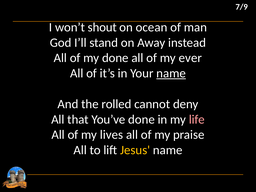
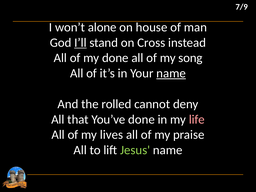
shout: shout -> alone
ocean: ocean -> house
I’ll underline: none -> present
Away: Away -> Cross
ever: ever -> song
Jesus colour: yellow -> light green
